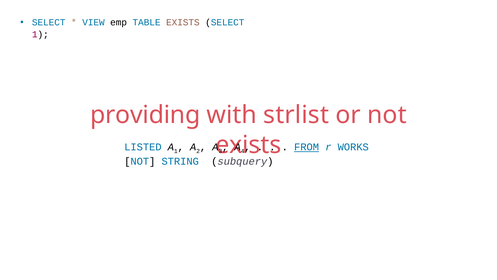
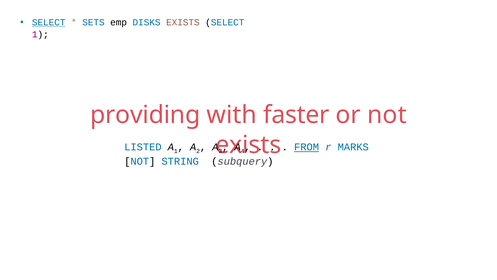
SELECT at (49, 22) underline: none -> present
VIEW: VIEW -> SETS
TABLE: TABLE -> DISKS
strlist: strlist -> faster
WORKS: WORKS -> MARKS
